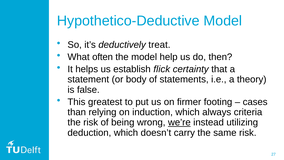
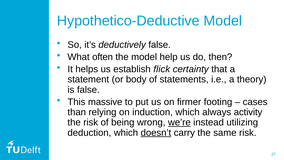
deductively treat: treat -> false
greatest: greatest -> massive
criteria: criteria -> activity
doesn’t underline: none -> present
